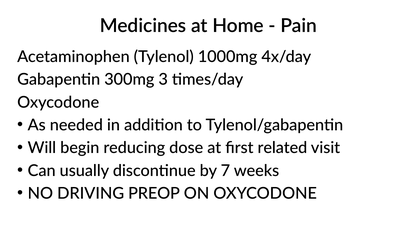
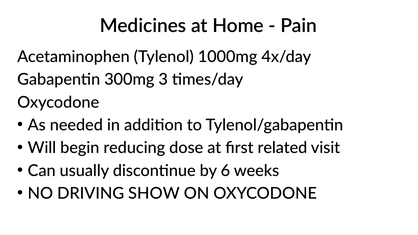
7: 7 -> 6
PREOP: PREOP -> SHOW
